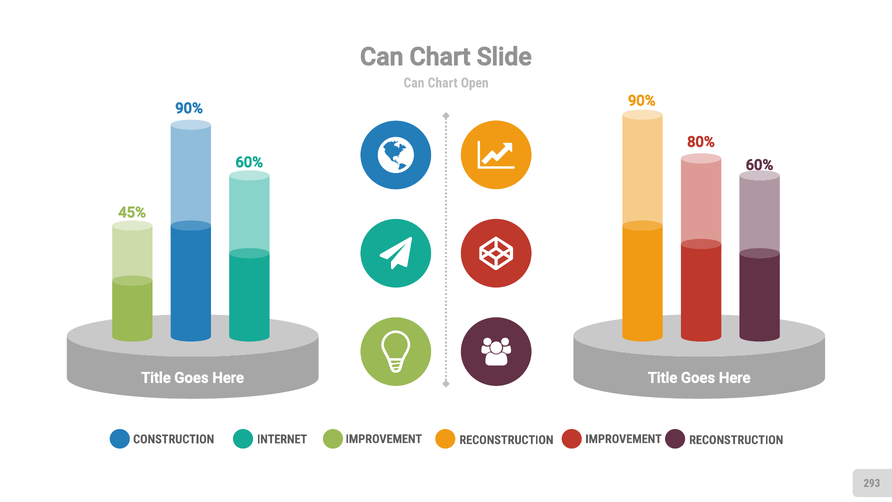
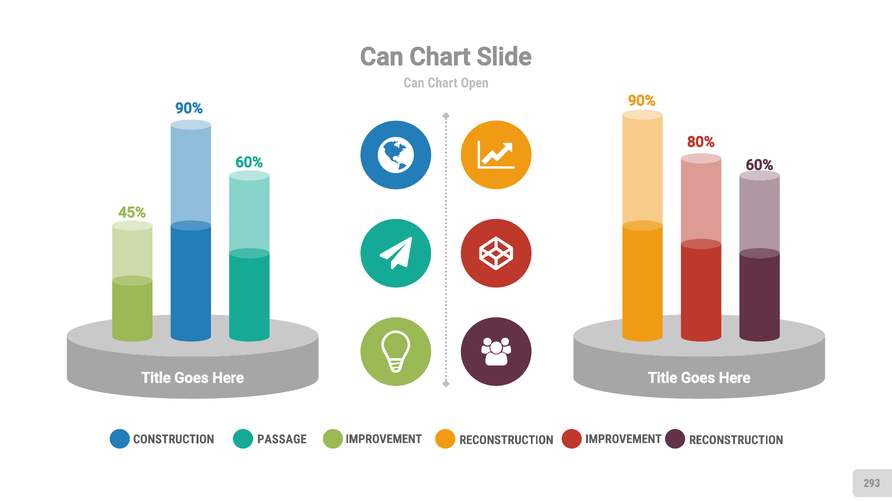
INTERNET: INTERNET -> PASSAGE
